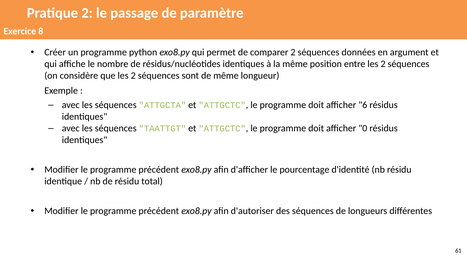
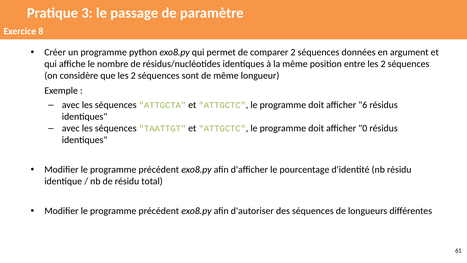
Pratique 2: 2 -> 3
